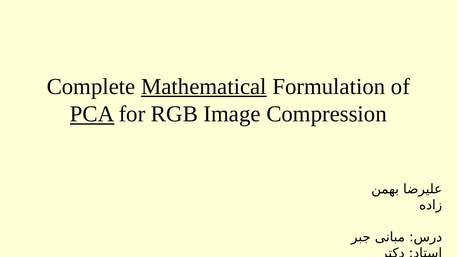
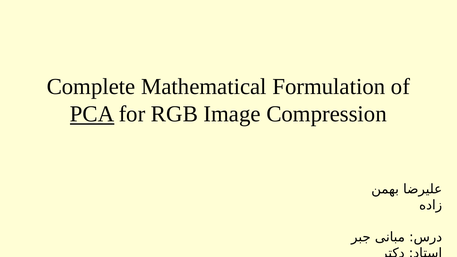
Mathematical underline: present -> none
